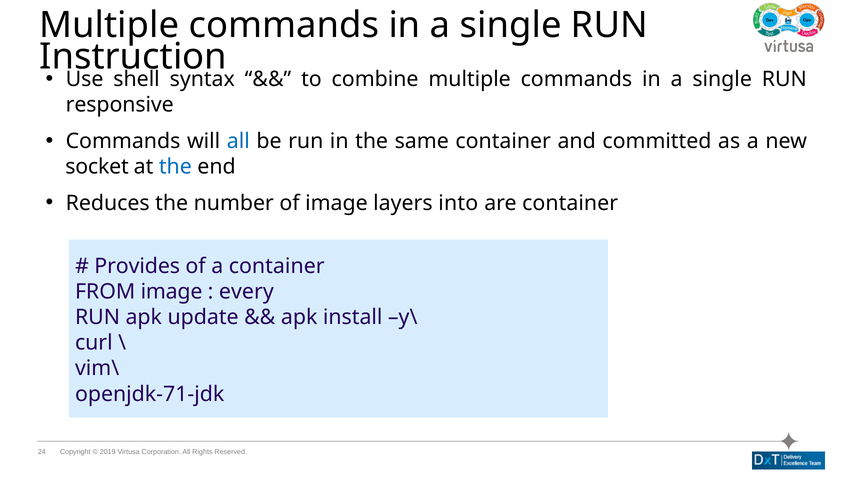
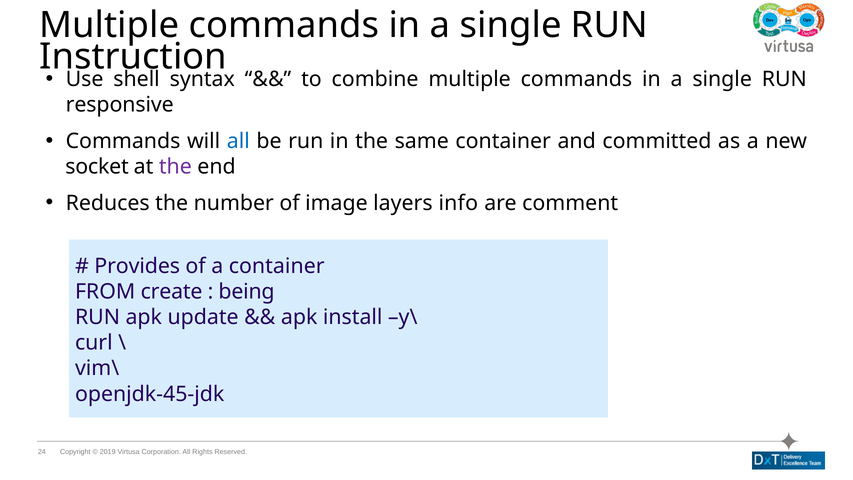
the at (175, 167) colour: blue -> purple
into: into -> info
are container: container -> comment
FROM image: image -> create
every: every -> being
openjdk-71-jdk: openjdk-71-jdk -> openjdk-45-jdk
